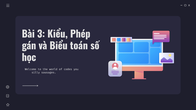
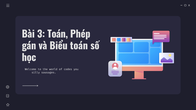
3 Kiểu: Kiểu -> Toán
